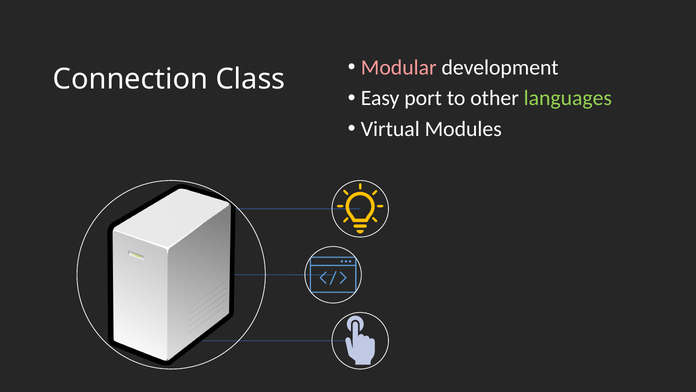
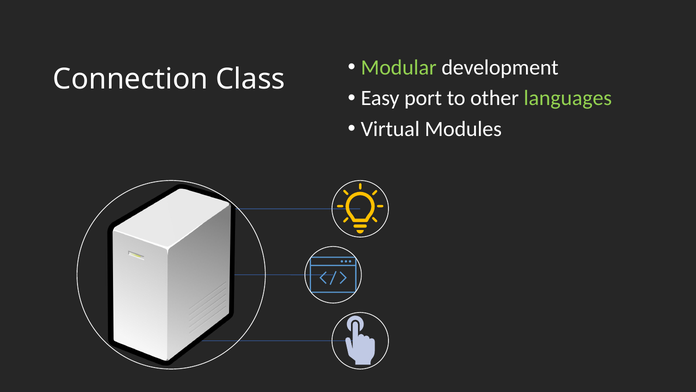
Modular colour: pink -> light green
